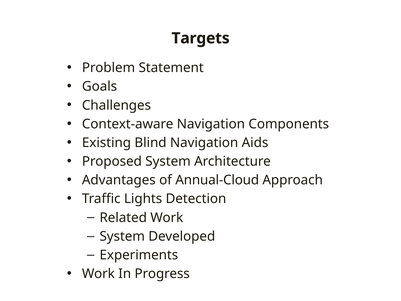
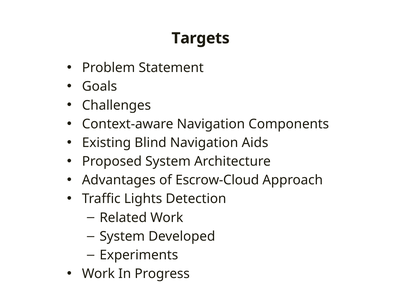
Annual-Cloud: Annual-Cloud -> Escrow-Cloud
